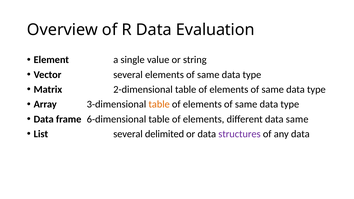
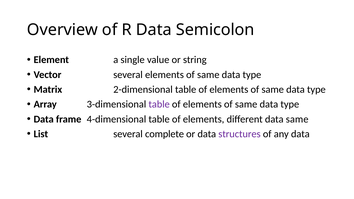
Evaluation: Evaluation -> Semicolon
table at (159, 104) colour: orange -> purple
6-dimensional: 6-dimensional -> 4-dimensional
delimited: delimited -> complete
